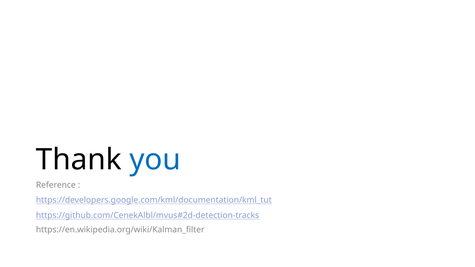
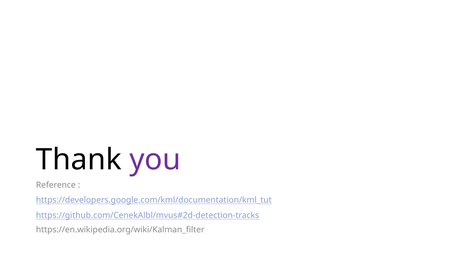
you colour: blue -> purple
